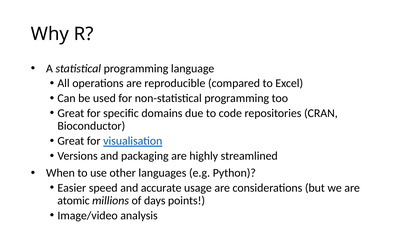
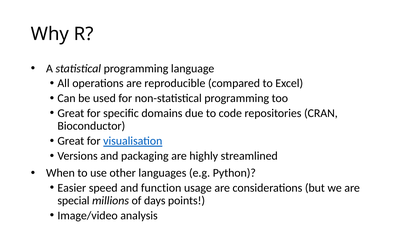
accurate: accurate -> function
atomic: atomic -> special
